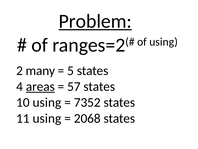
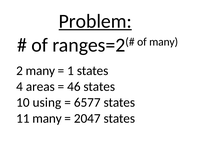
of using: using -> many
5: 5 -> 1
areas underline: present -> none
57: 57 -> 46
7352: 7352 -> 6577
11 using: using -> many
2068: 2068 -> 2047
